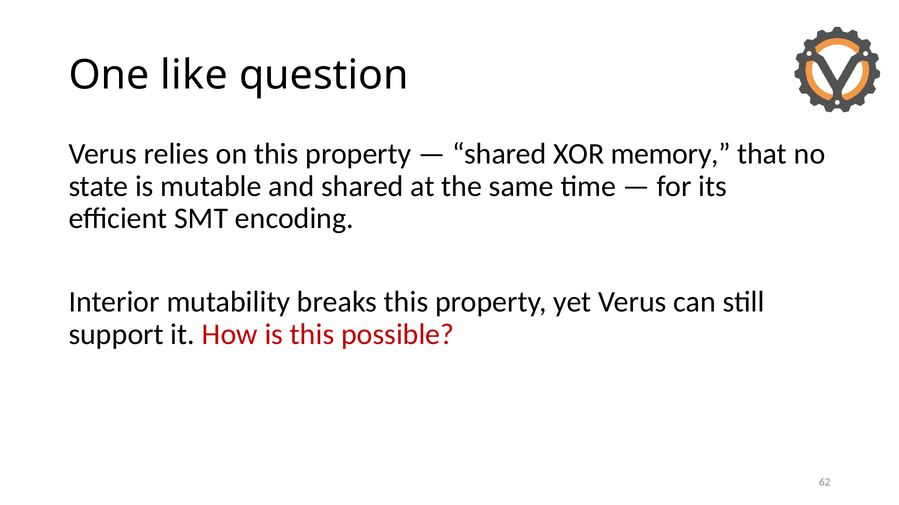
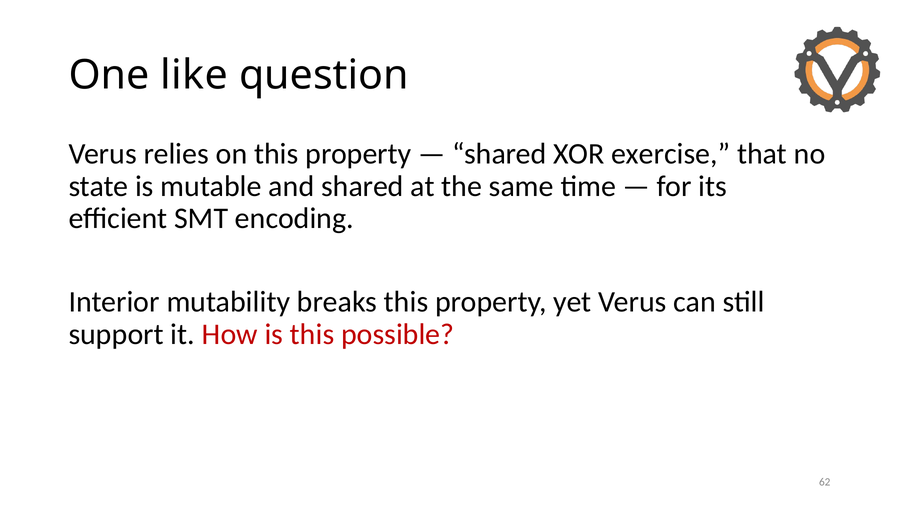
memory: memory -> exercise
